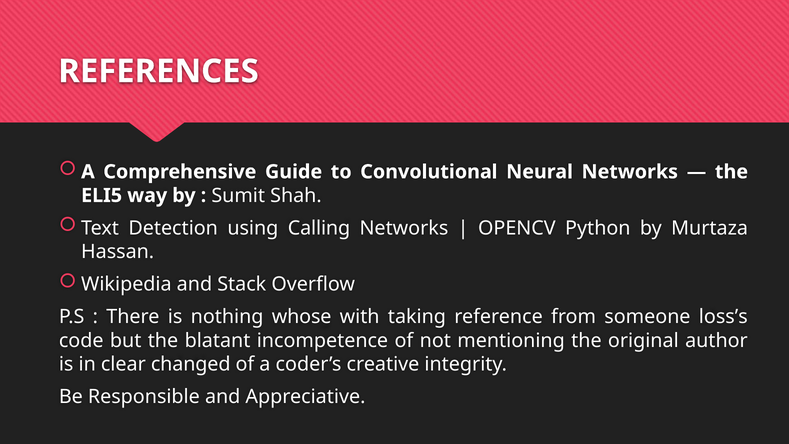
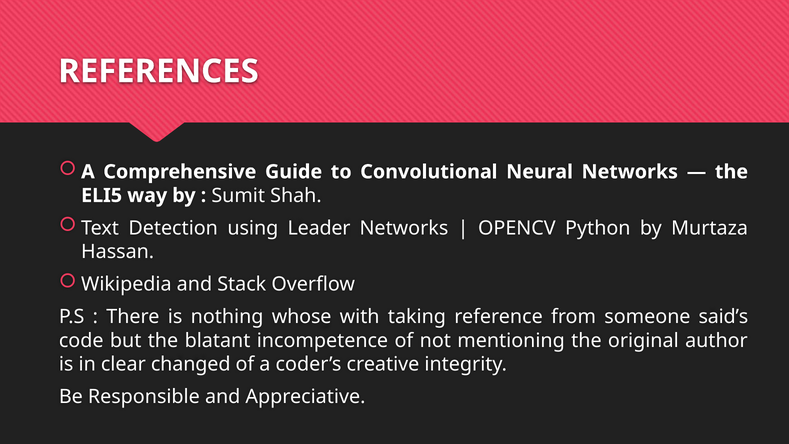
Calling: Calling -> Leader
loss’s: loss’s -> said’s
